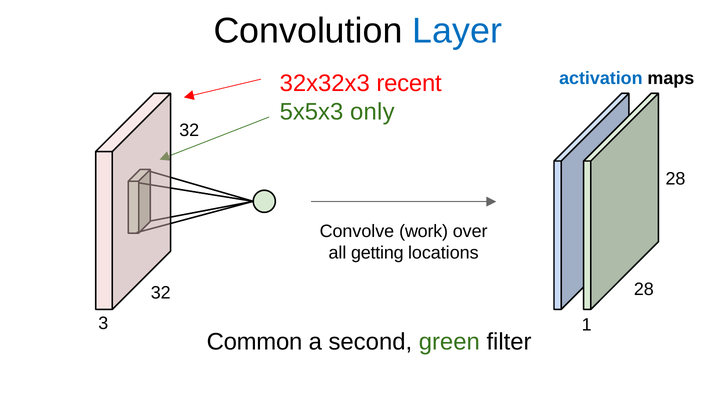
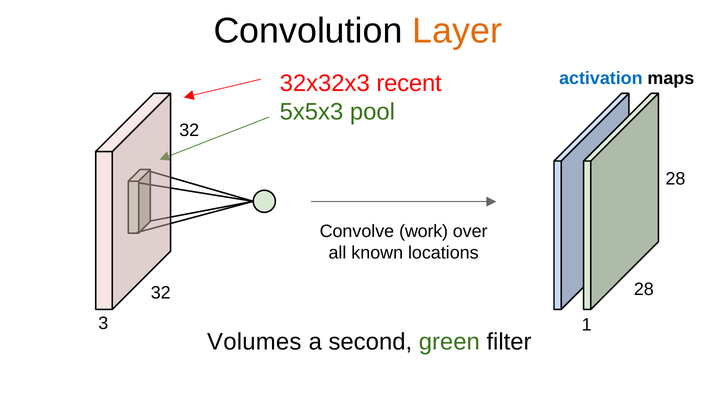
Layer colour: blue -> orange
only: only -> pool
getting: getting -> known
Common: Common -> Volumes
